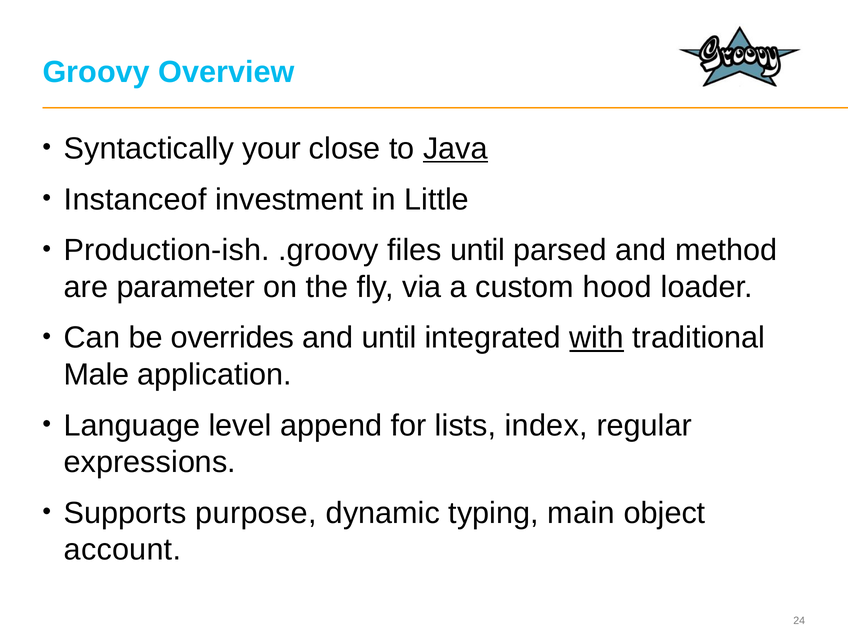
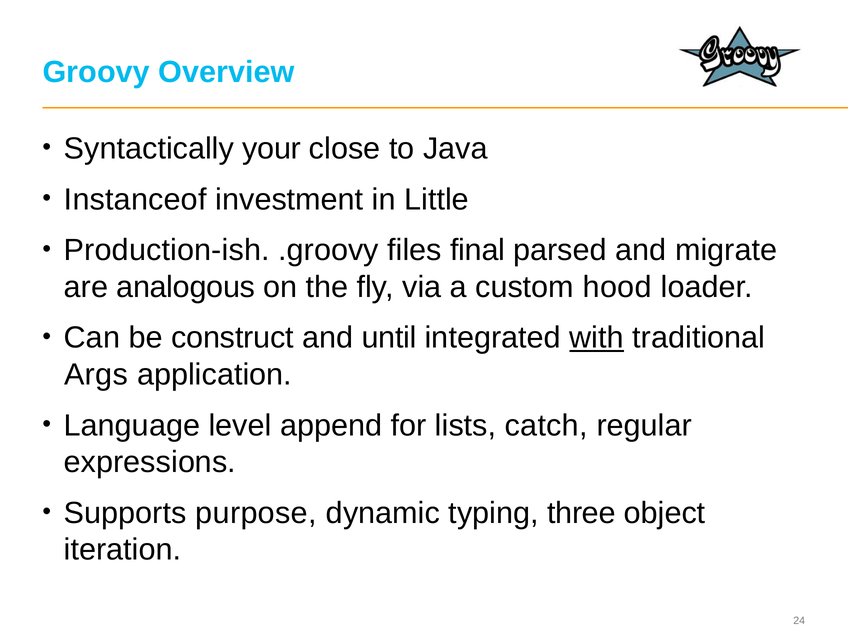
Java underline: present -> none
files until: until -> final
method: method -> migrate
parameter: parameter -> analogous
overrides: overrides -> construct
Male: Male -> Args
index: index -> catch
main: main -> three
account: account -> iteration
